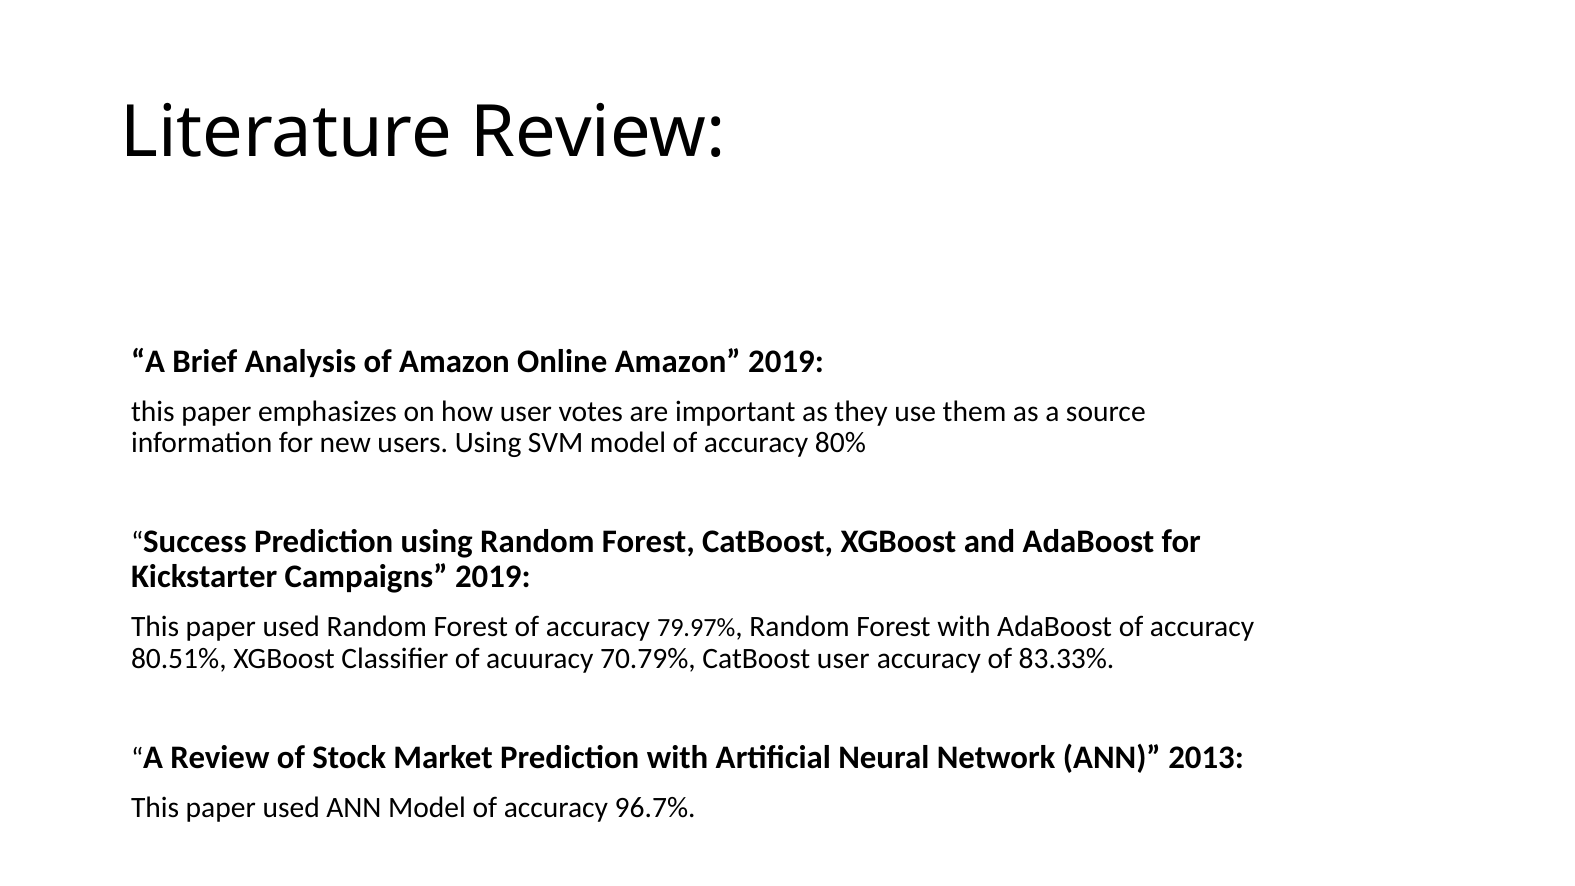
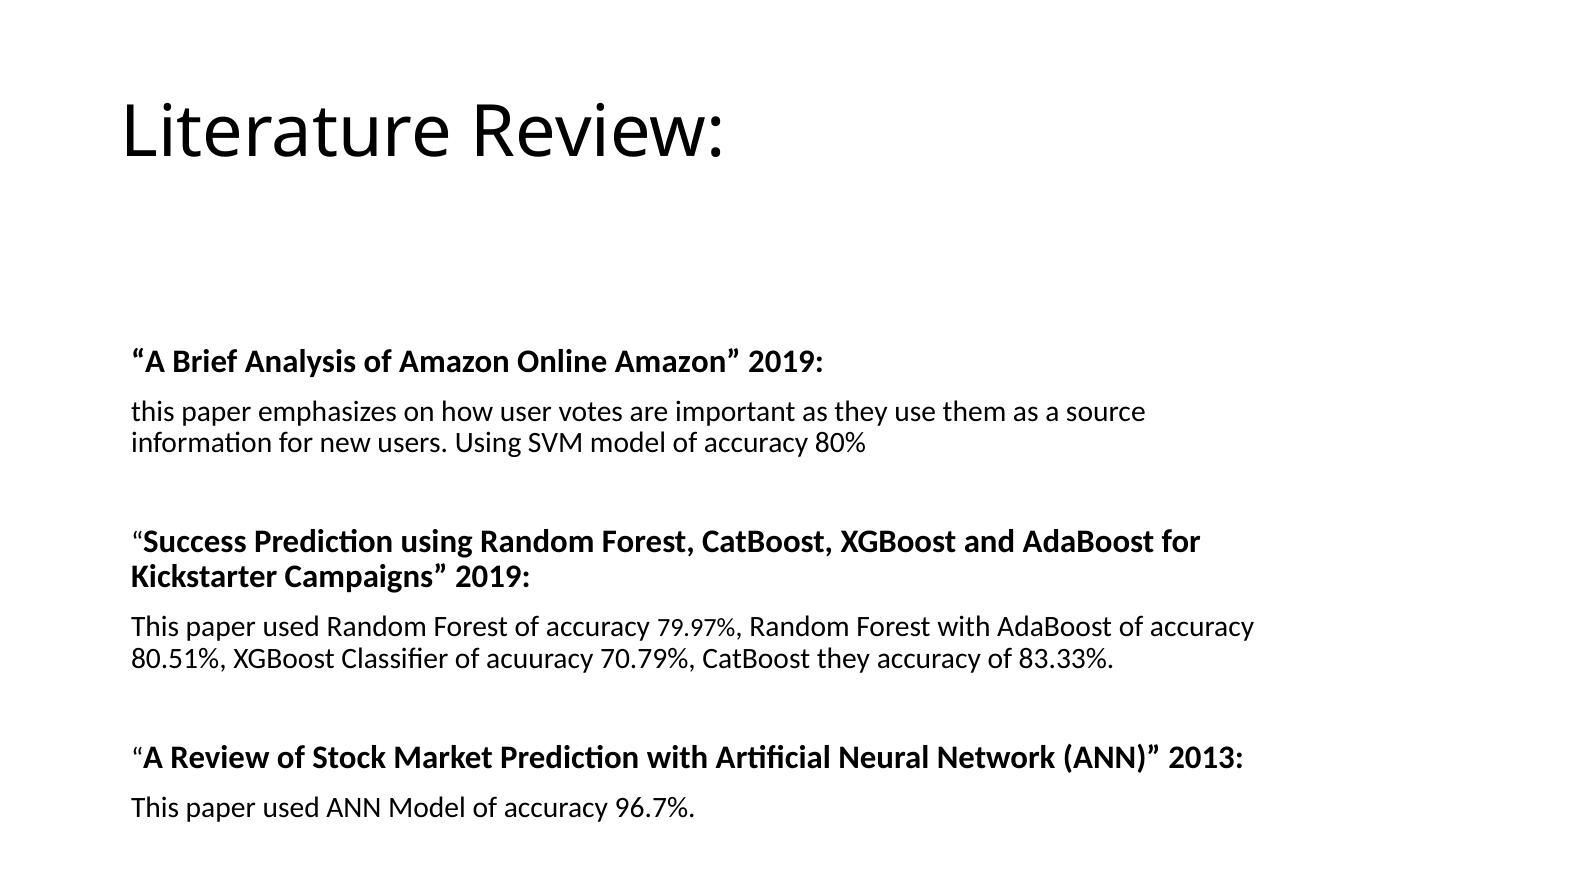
CatBoost user: user -> they
